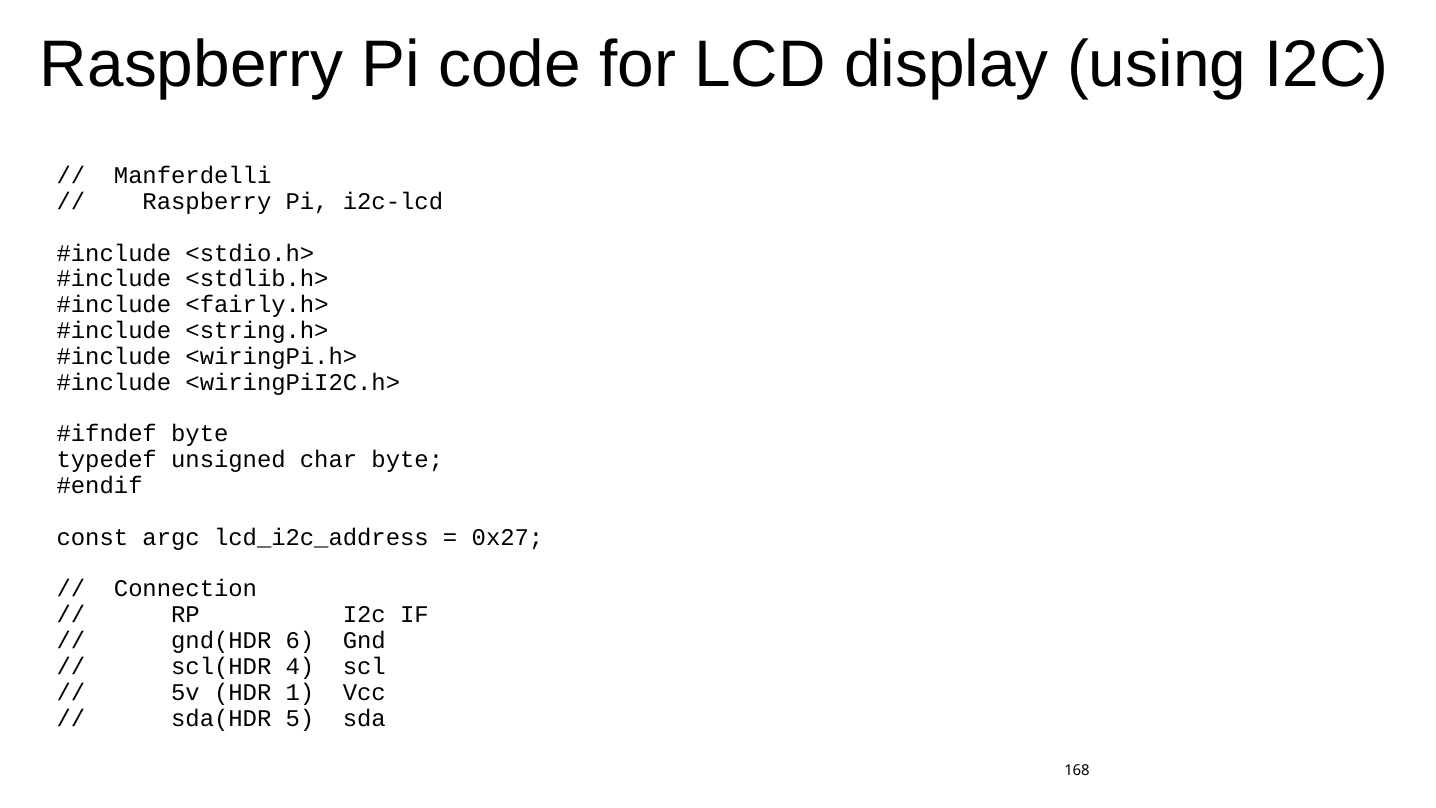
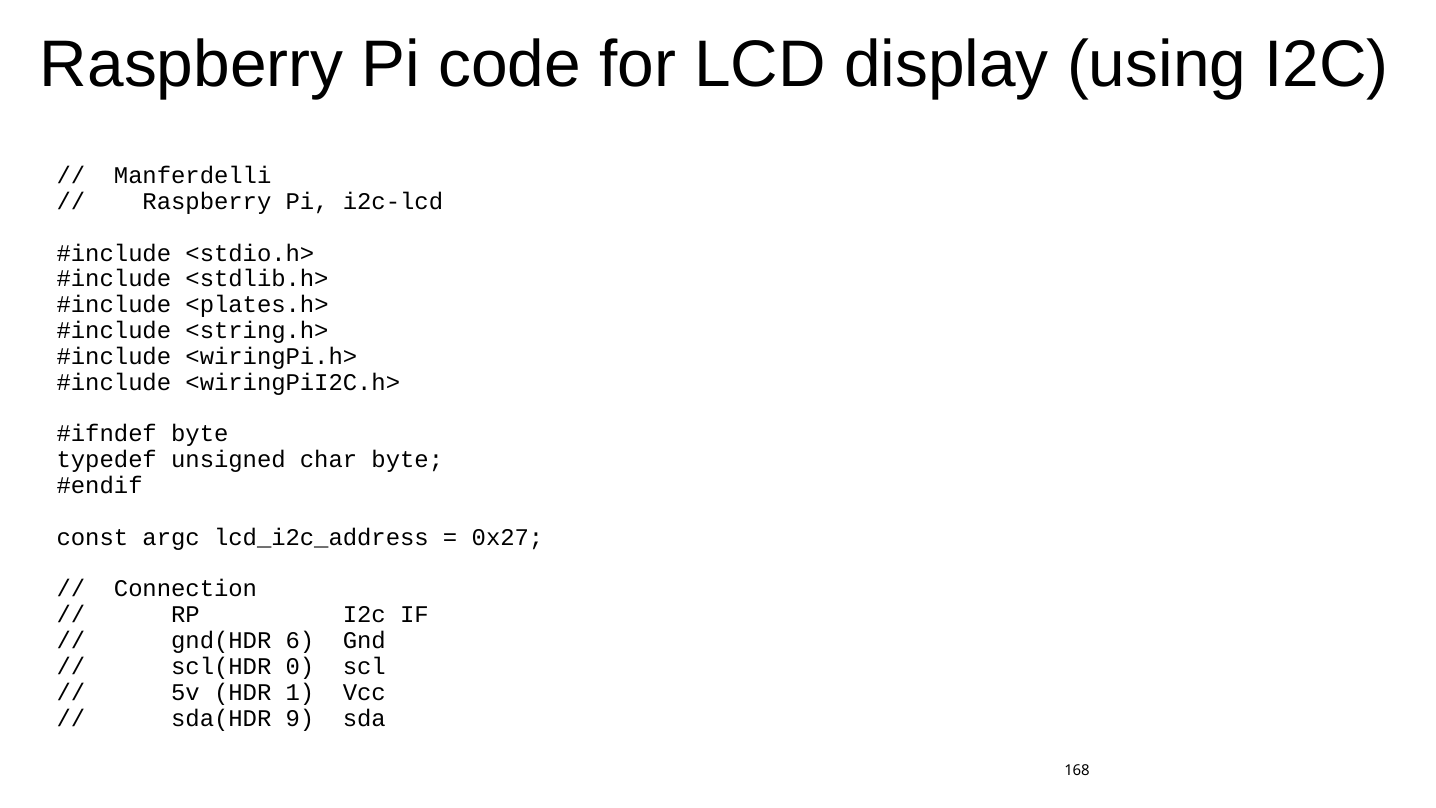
<fairly.h>: <fairly.h> -> <plates.h>
4: 4 -> 0
5: 5 -> 9
